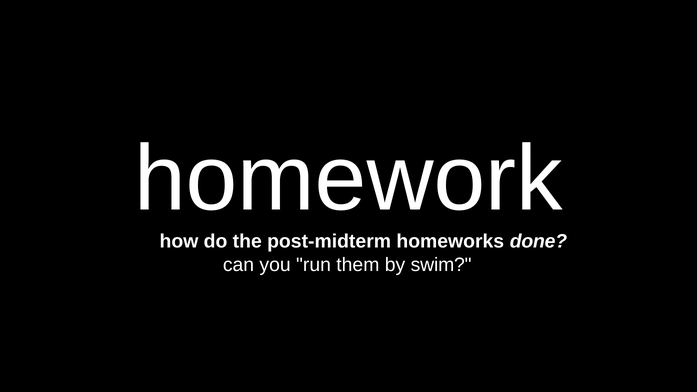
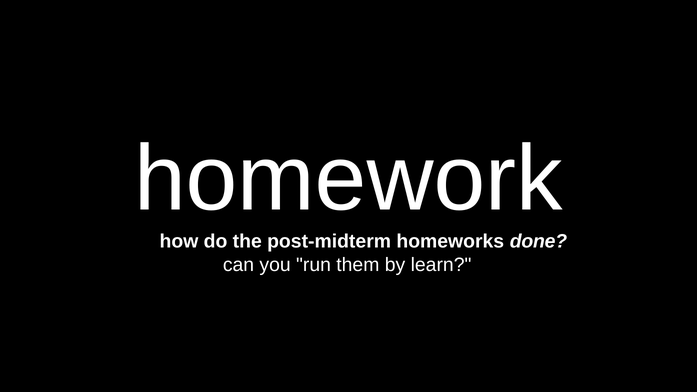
swim: swim -> learn
